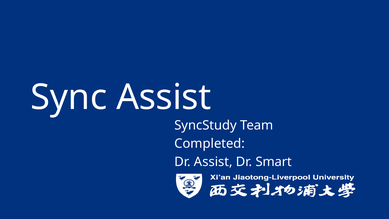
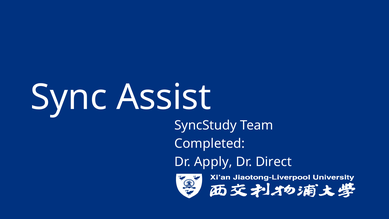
Dr Assist: Assist -> Apply
Smart: Smart -> Direct
